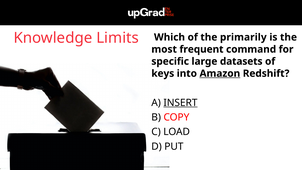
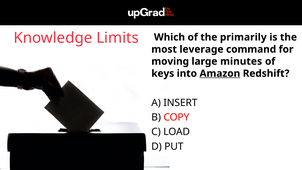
frequent: frequent -> leverage
specific: specific -> moving
datasets: datasets -> minutes
INSERT underline: present -> none
